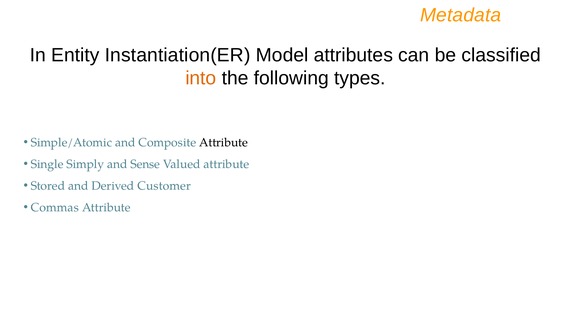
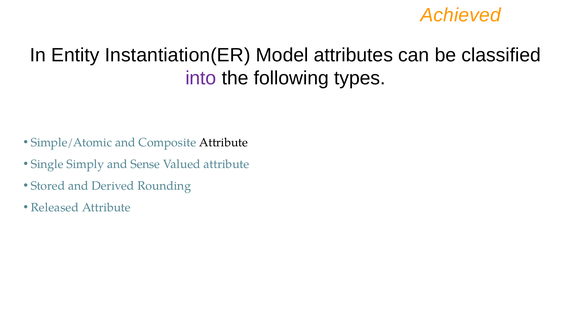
Metadata: Metadata -> Achieved
into colour: orange -> purple
Customer: Customer -> Rounding
Commas: Commas -> Released
